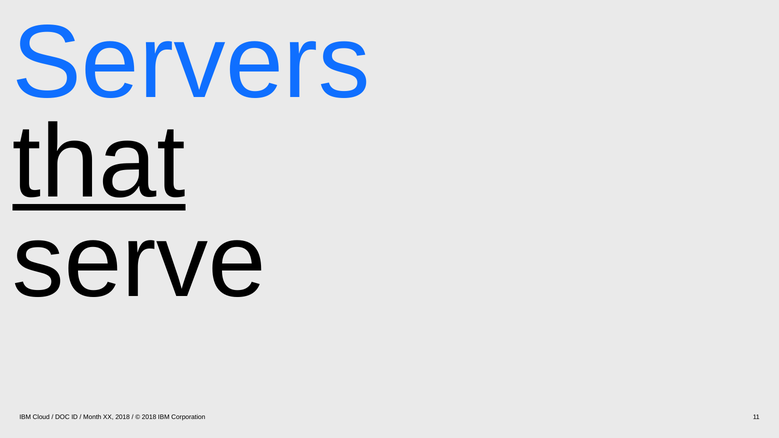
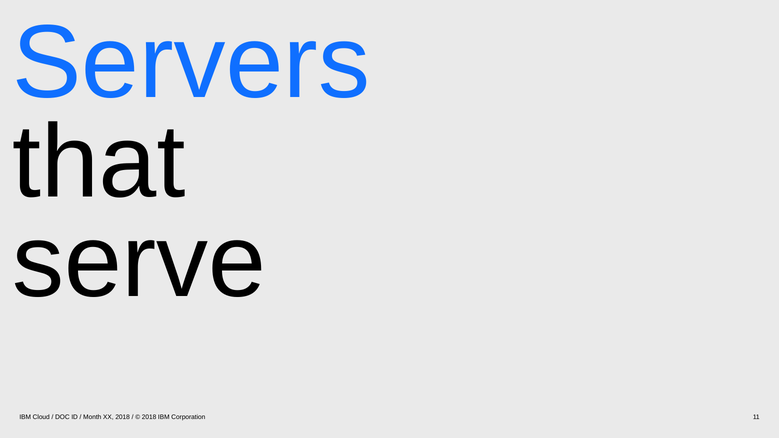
that underline: present -> none
